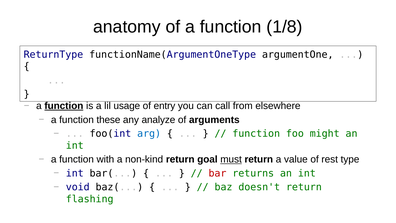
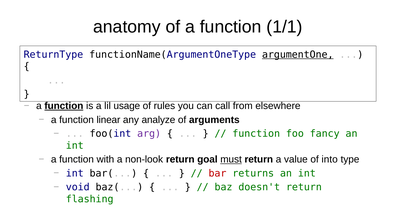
1/8: 1/8 -> 1/1
argumentOne underline: none -> present
entry: entry -> rules
these: these -> linear
arg colour: blue -> purple
might: might -> fancy
non-kind: non-kind -> non-look
rest: rest -> into
